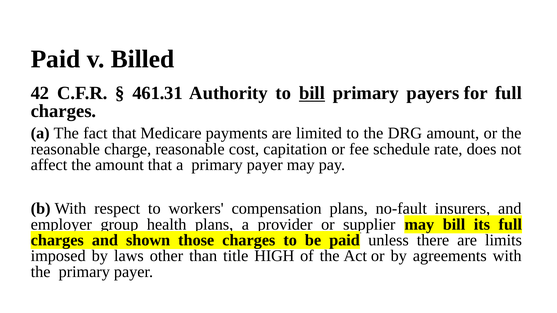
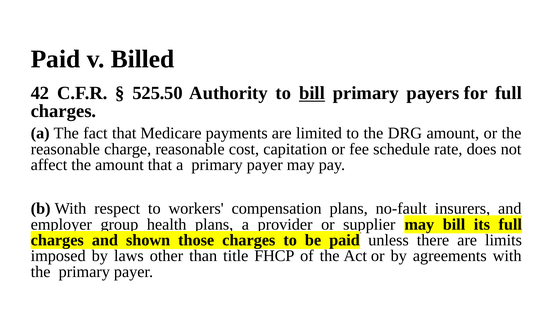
461.31: 461.31 -> 525.50
HIGH: HIGH -> FHCP
